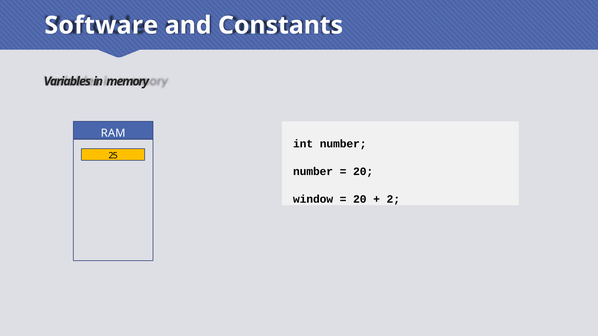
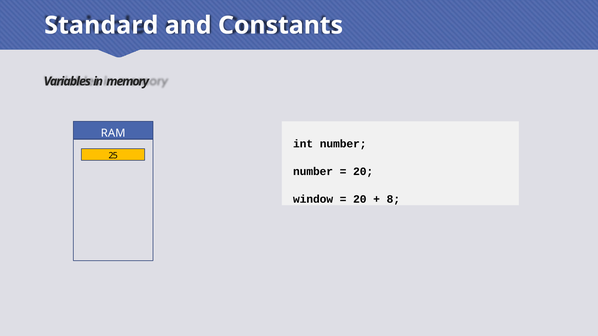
Software: Software -> Standard
2: 2 -> 8
